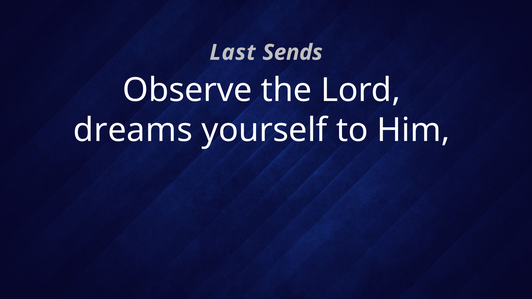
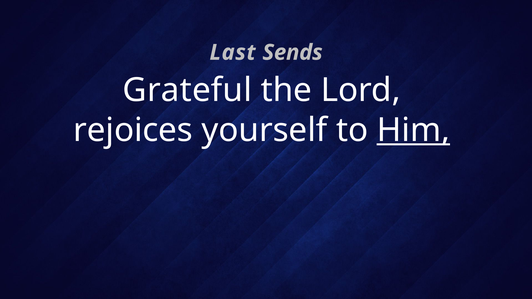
Observe: Observe -> Grateful
dreams: dreams -> rejoices
Him underline: none -> present
